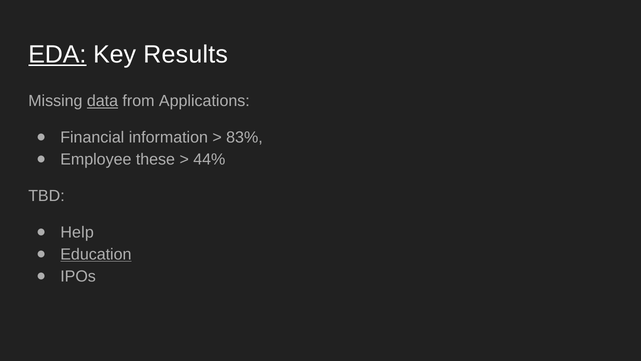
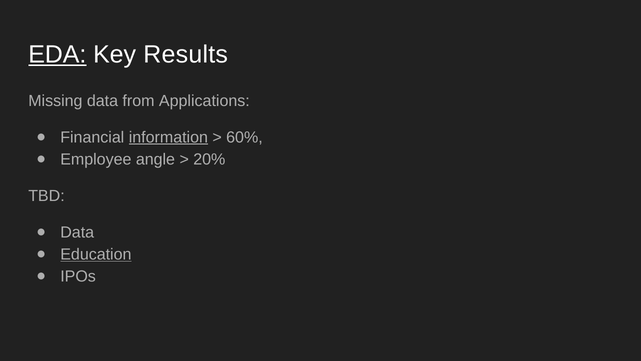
data at (103, 101) underline: present -> none
information underline: none -> present
83%: 83% -> 60%
these: these -> angle
44%: 44% -> 20%
Help at (77, 232): Help -> Data
